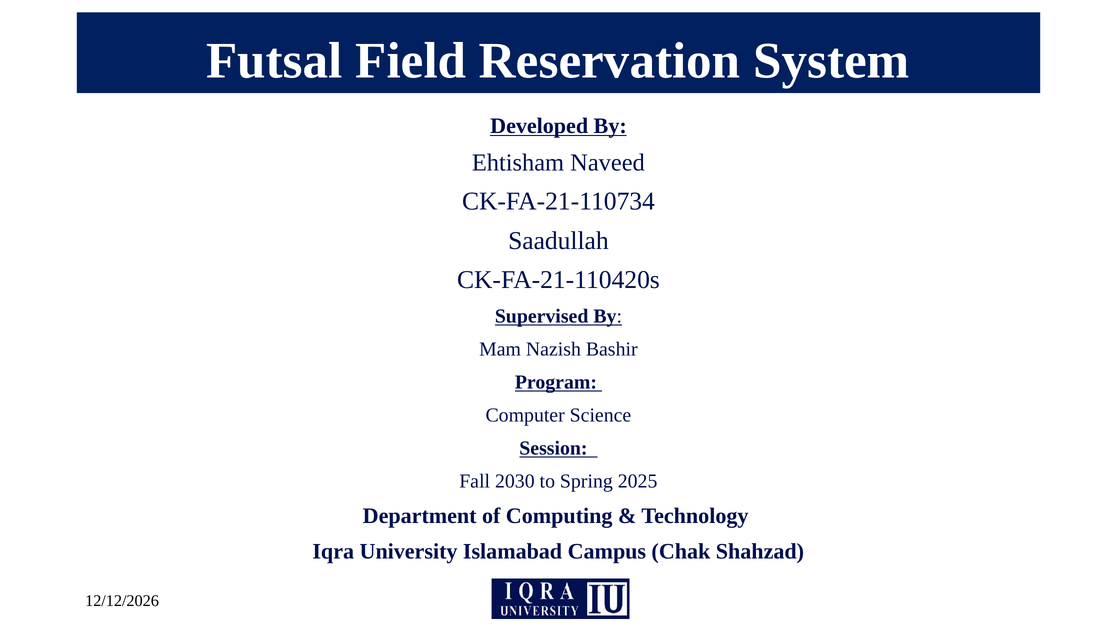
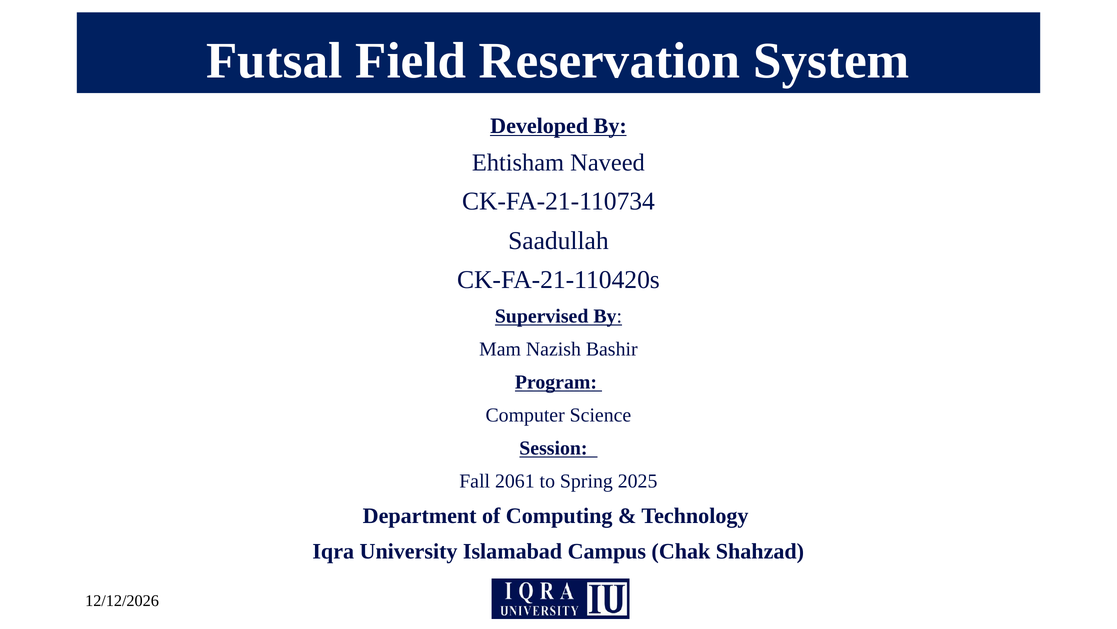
2030: 2030 -> 2061
